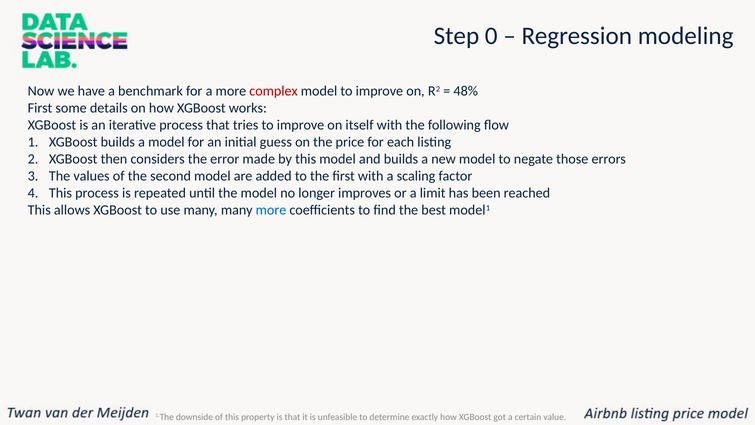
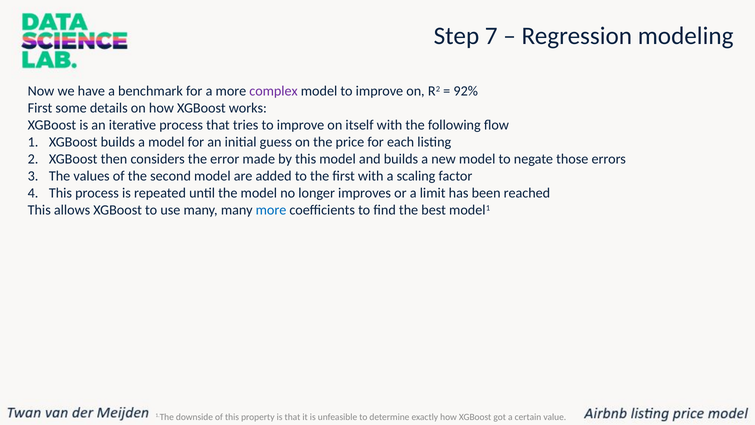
0: 0 -> 7
complex colour: red -> purple
48%: 48% -> 92%
